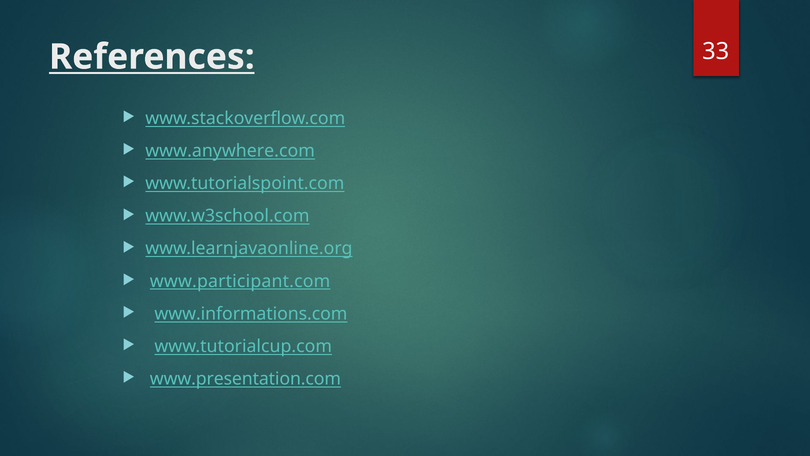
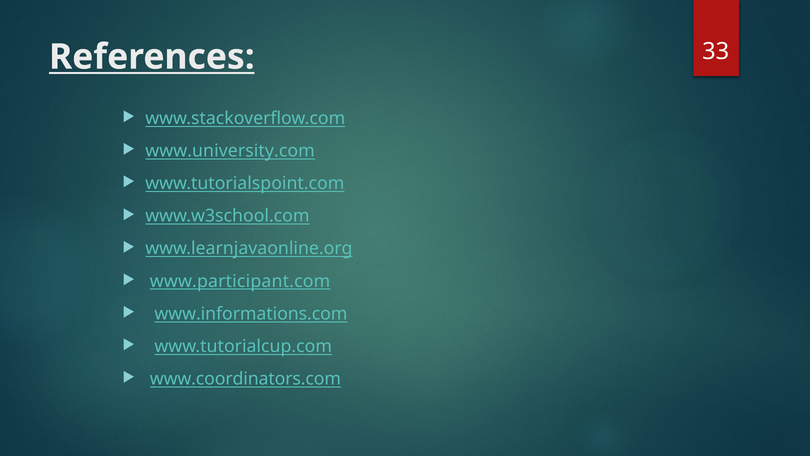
www.anywhere.com: www.anywhere.com -> www.university.com
www.presentation.com: www.presentation.com -> www.coordinators.com
